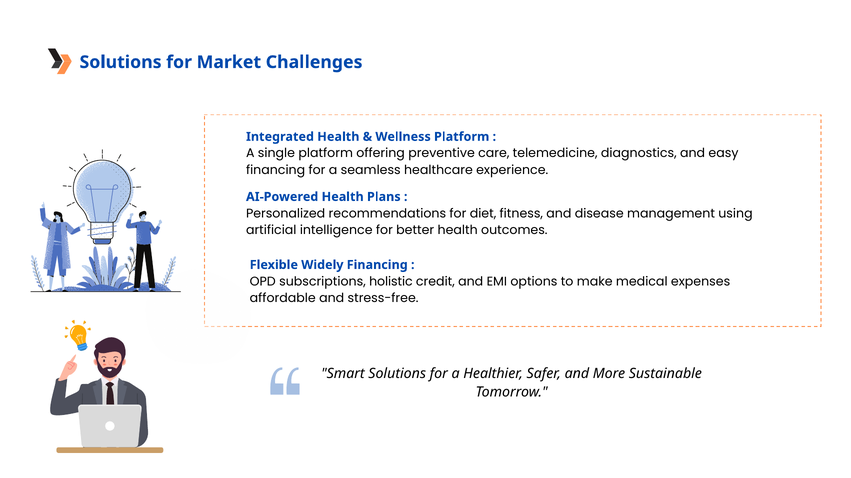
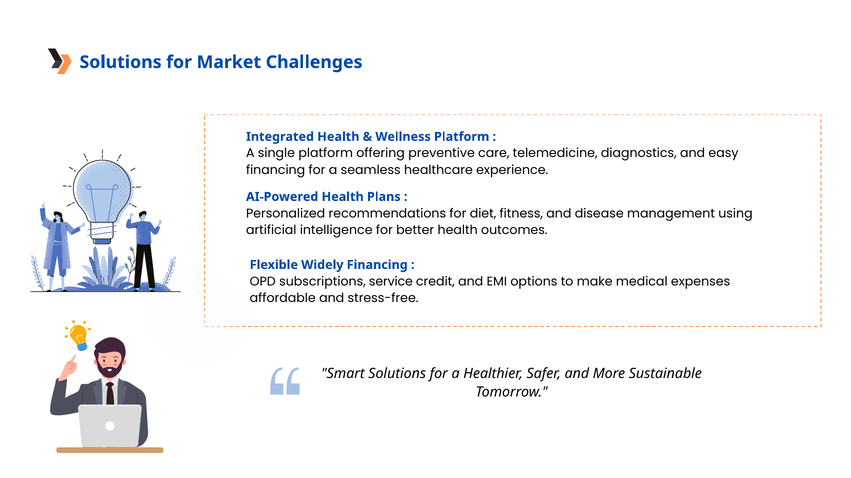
holistic: holistic -> service
